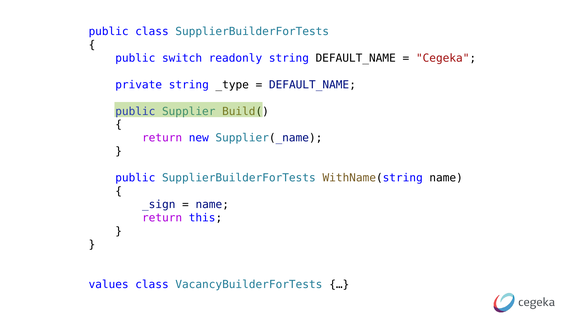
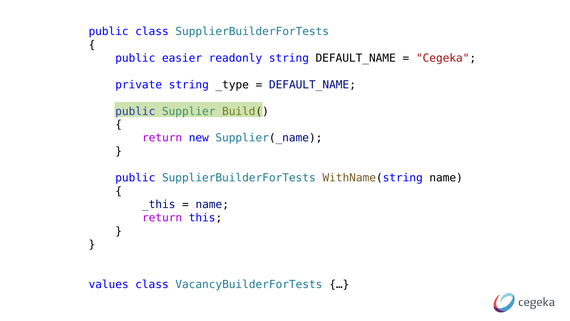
switch: switch -> easier
_sign: _sign -> _this
